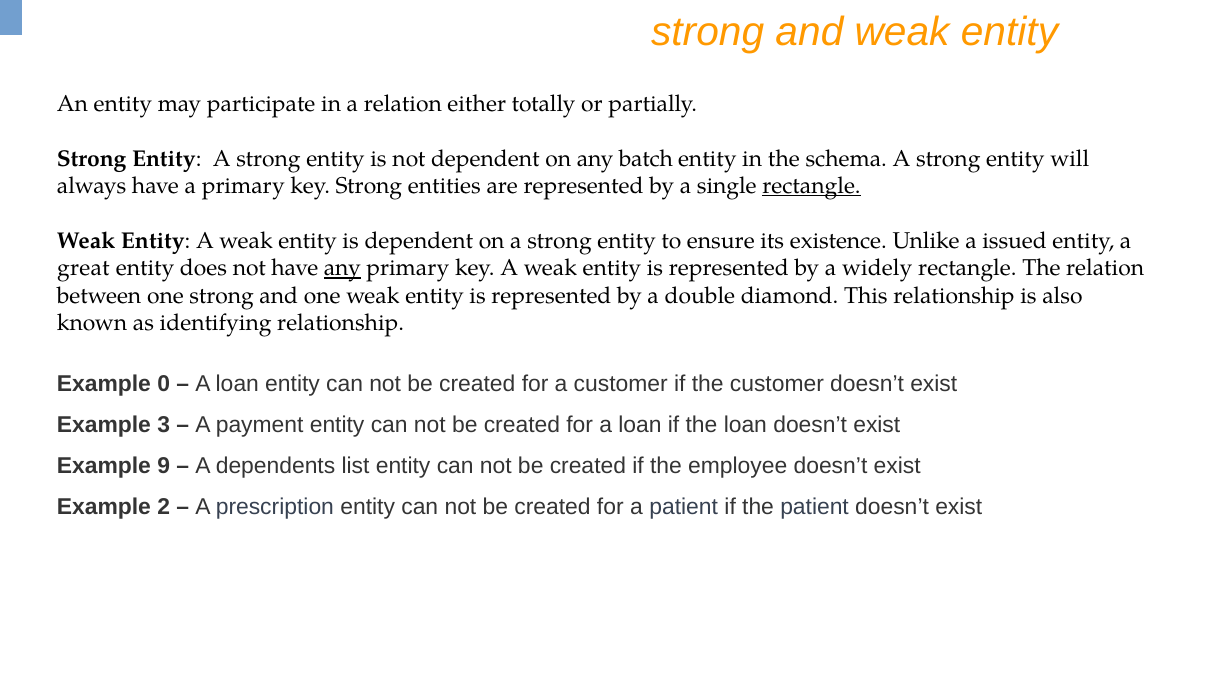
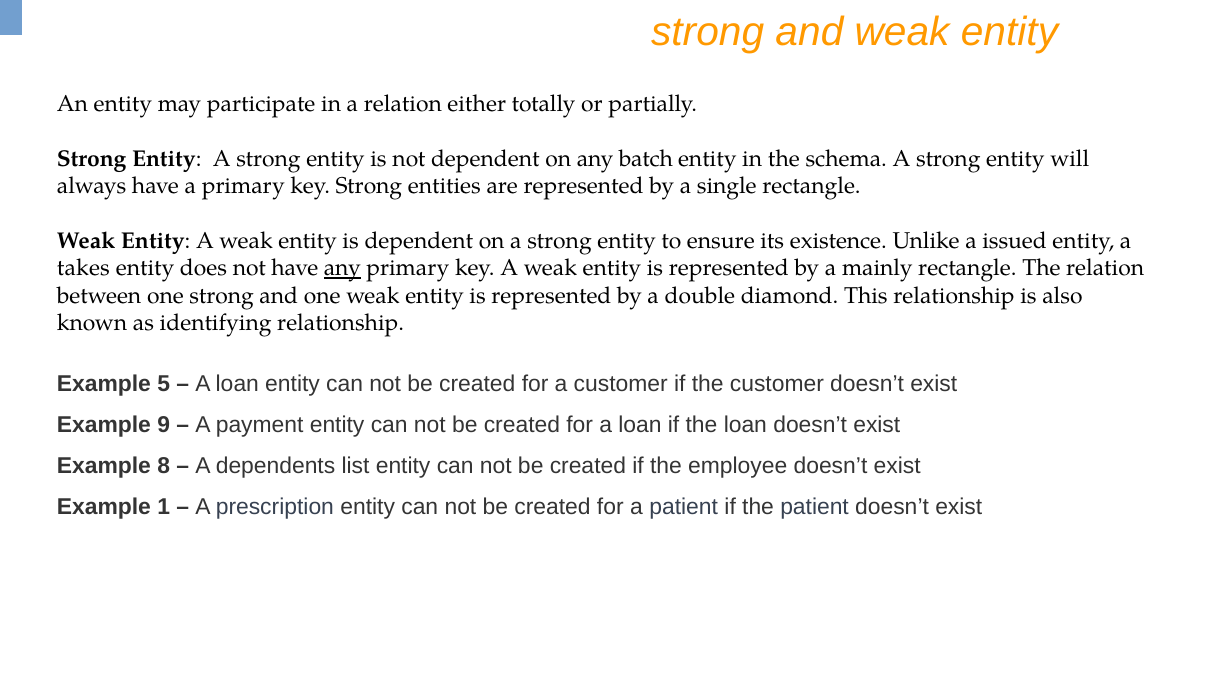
rectangle at (812, 186) underline: present -> none
great: great -> takes
widely: widely -> mainly
0: 0 -> 5
3: 3 -> 9
9: 9 -> 8
2: 2 -> 1
